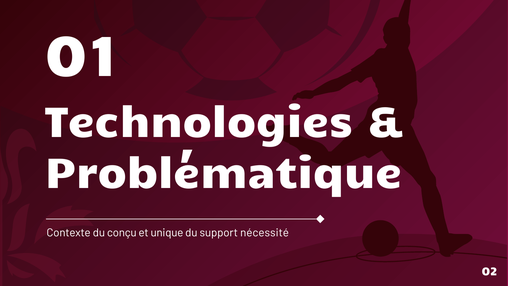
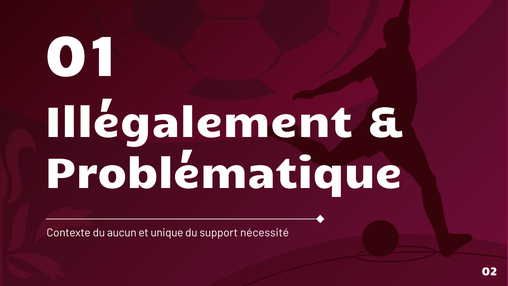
Technologies: Technologies -> Illégalement
conçu: conçu -> aucun
